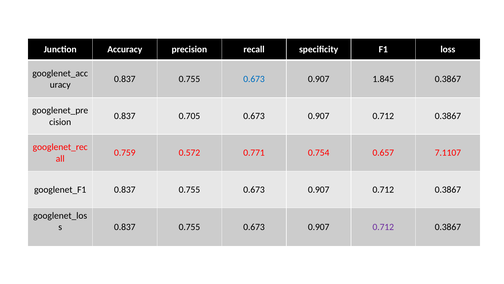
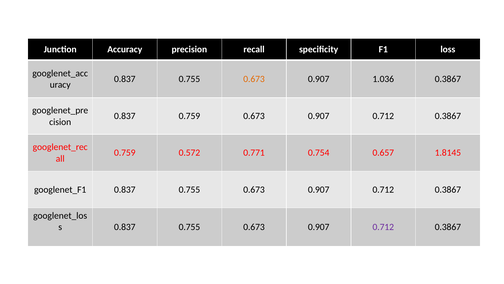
0.673 at (254, 79) colour: blue -> orange
1.845: 1.845 -> 1.036
0.837 0.705: 0.705 -> 0.759
7.1107: 7.1107 -> 1.8145
